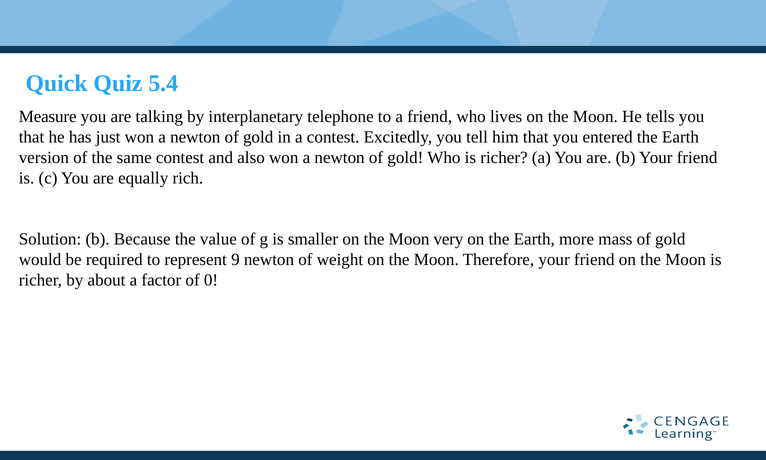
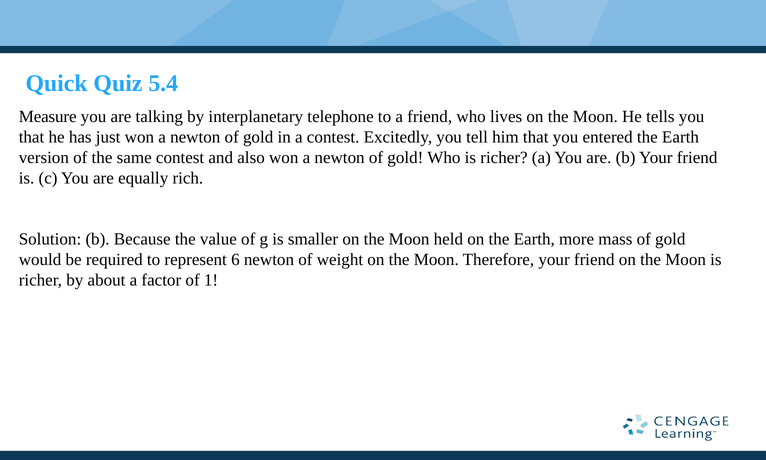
very: very -> held
9: 9 -> 6
0: 0 -> 1
